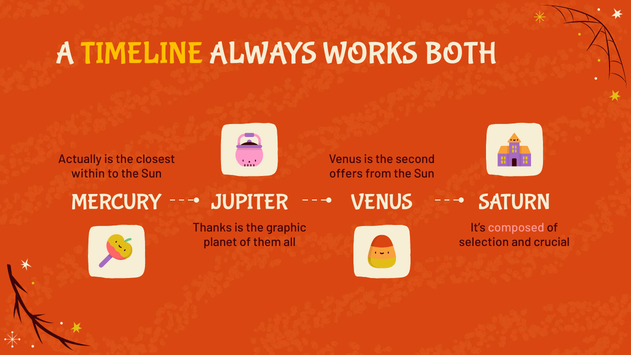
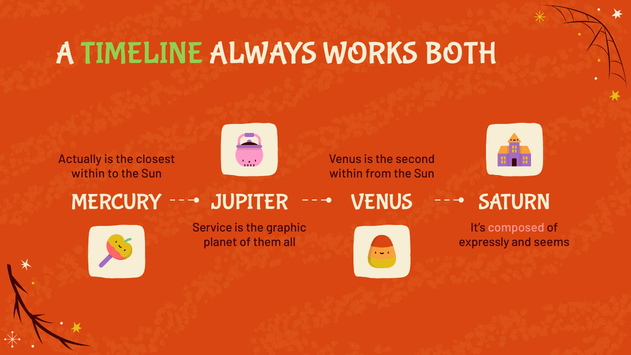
TIMELINE colour: yellow -> light green
offers at (346, 174): offers -> within
Thanks: Thanks -> Service
selection: selection -> expressly
crucial: crucial -> seems
